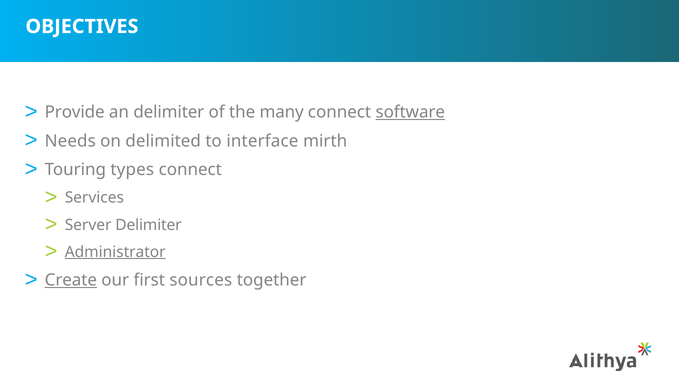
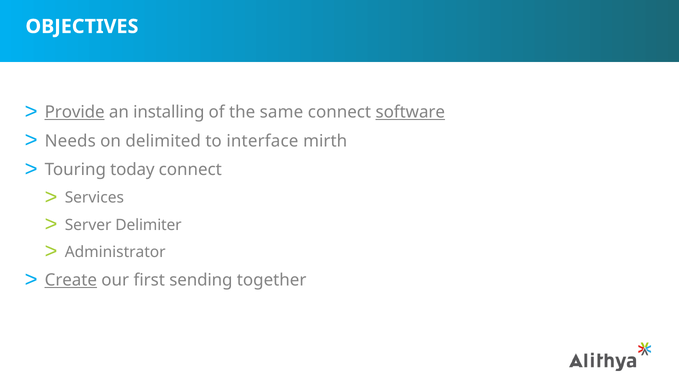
Provide underline: none -> present
an delimiter: delimiter -> installing
many: many -> same
types: types -> today
Administrator underline: present -> none
sources: sources -> sending
